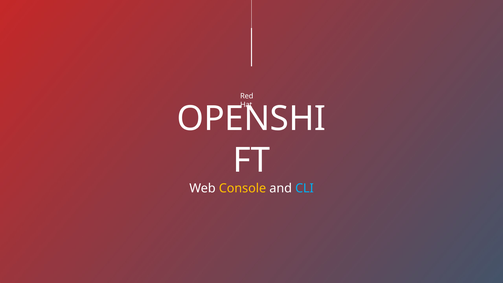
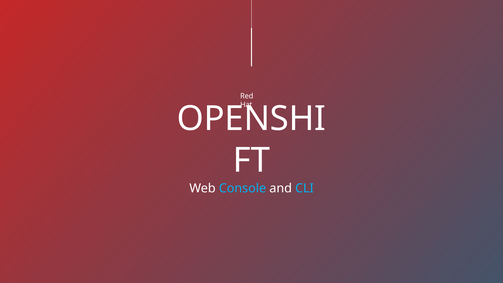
Console colour: yellow -> light blue
